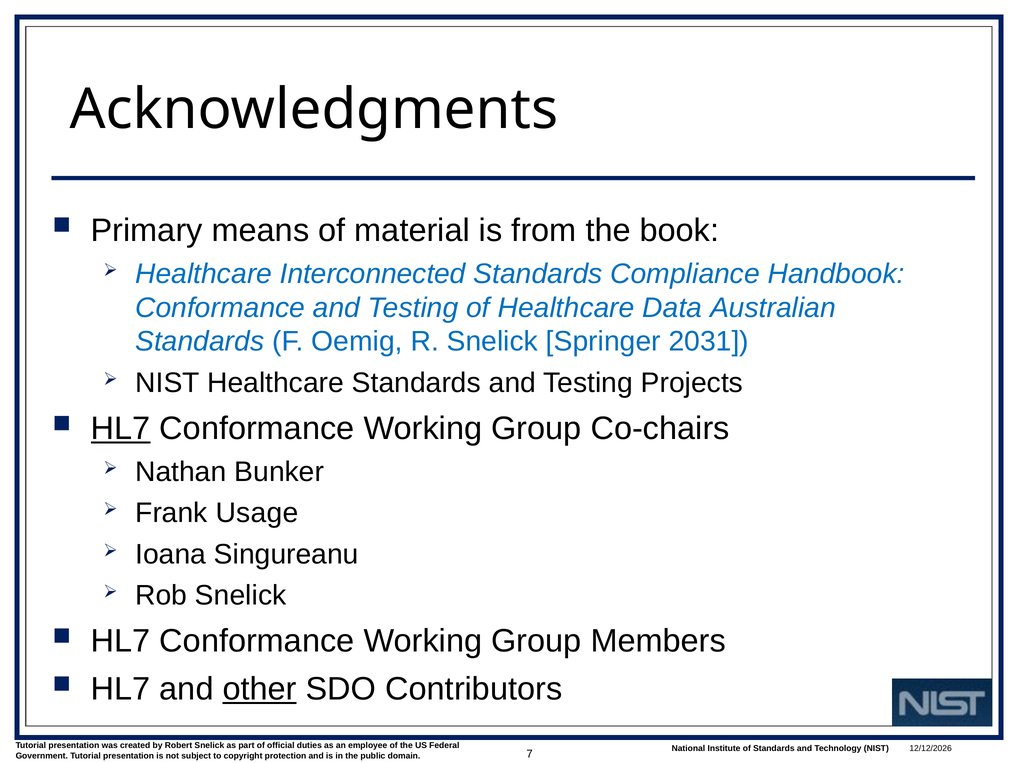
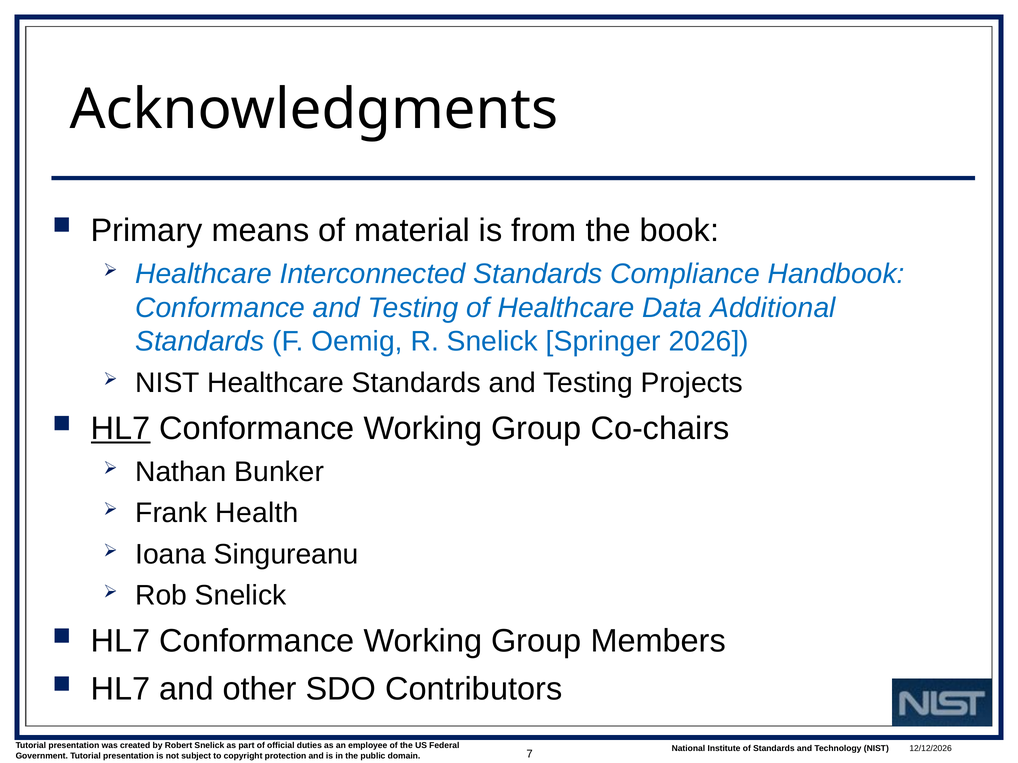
Australian: Australian -> Additional
2031: 2031 -> 2026
Usage: Usage -> Health
other underline: present -> none
